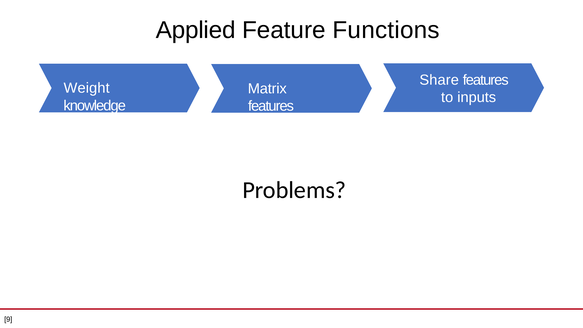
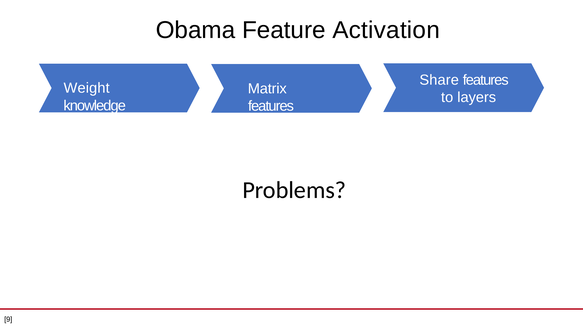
Applied: Applied -> Obama
Functions: Functions -> Activation
inputs: inputs -> layers
